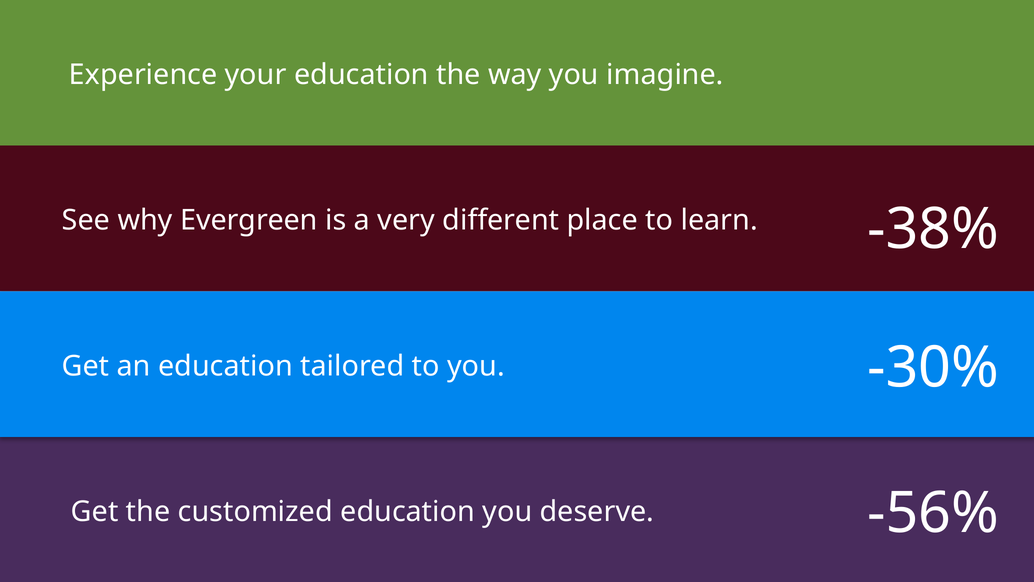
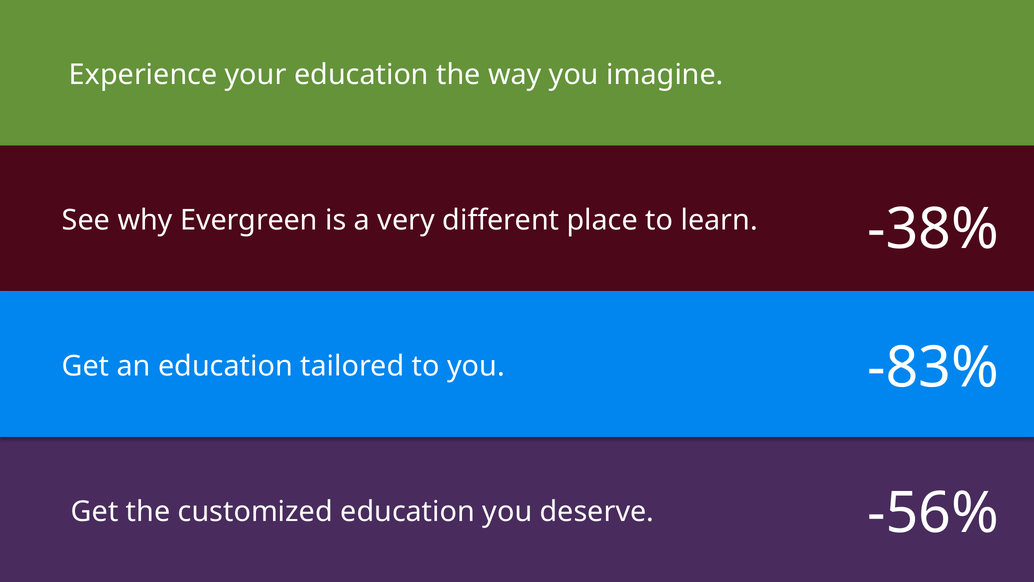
-30%: -30% -> -83%
